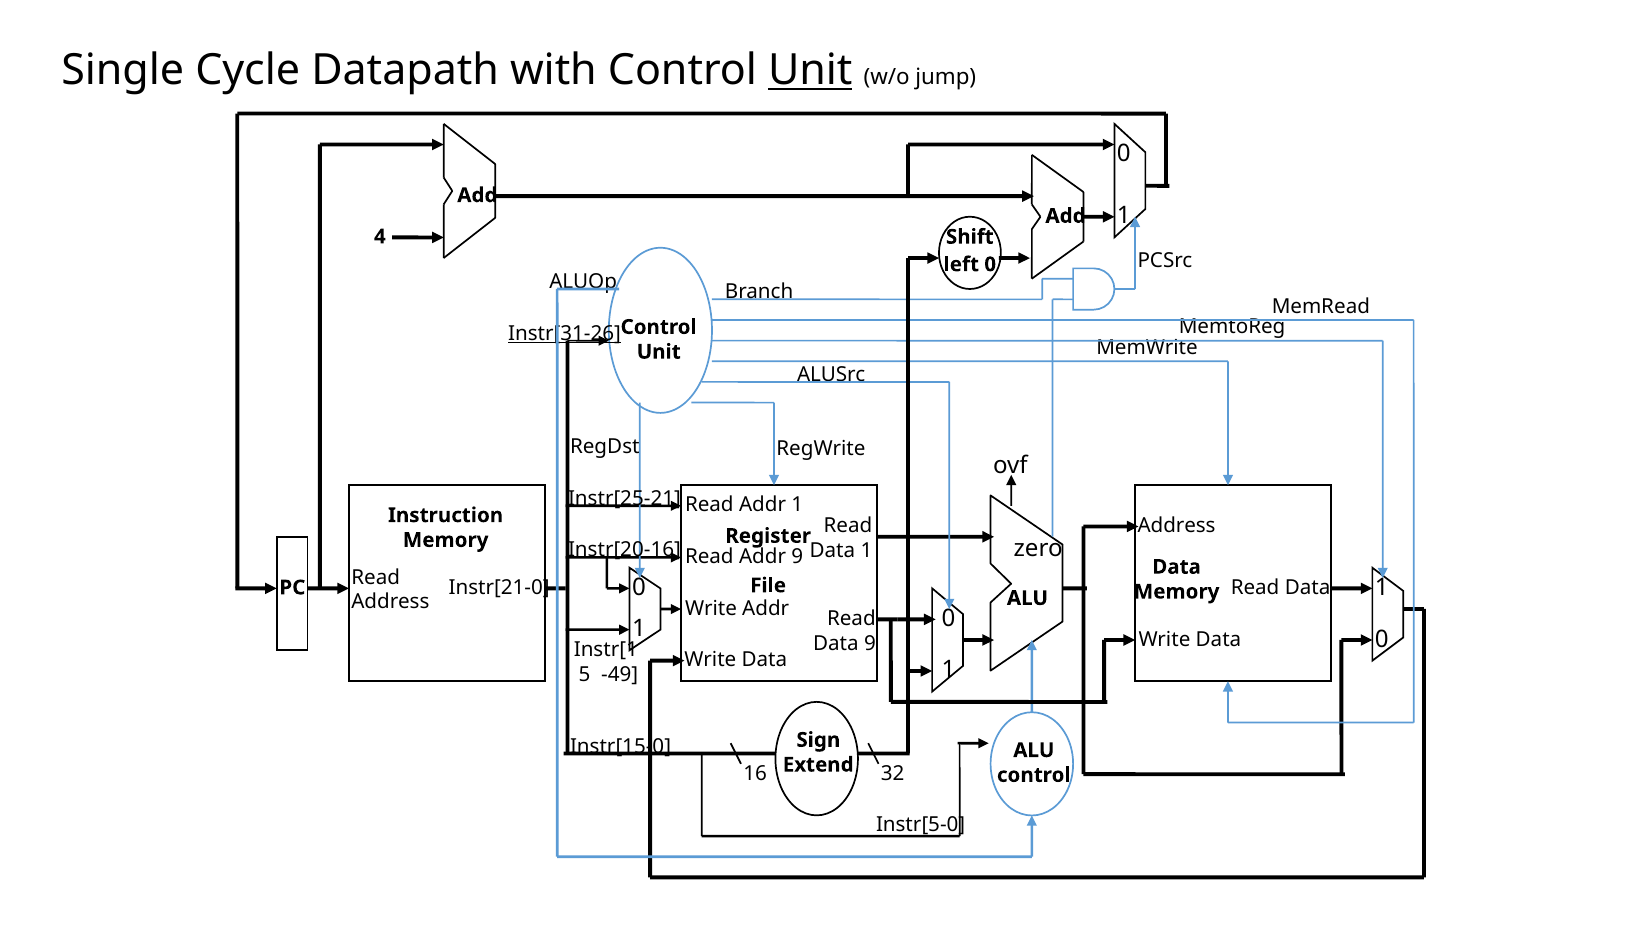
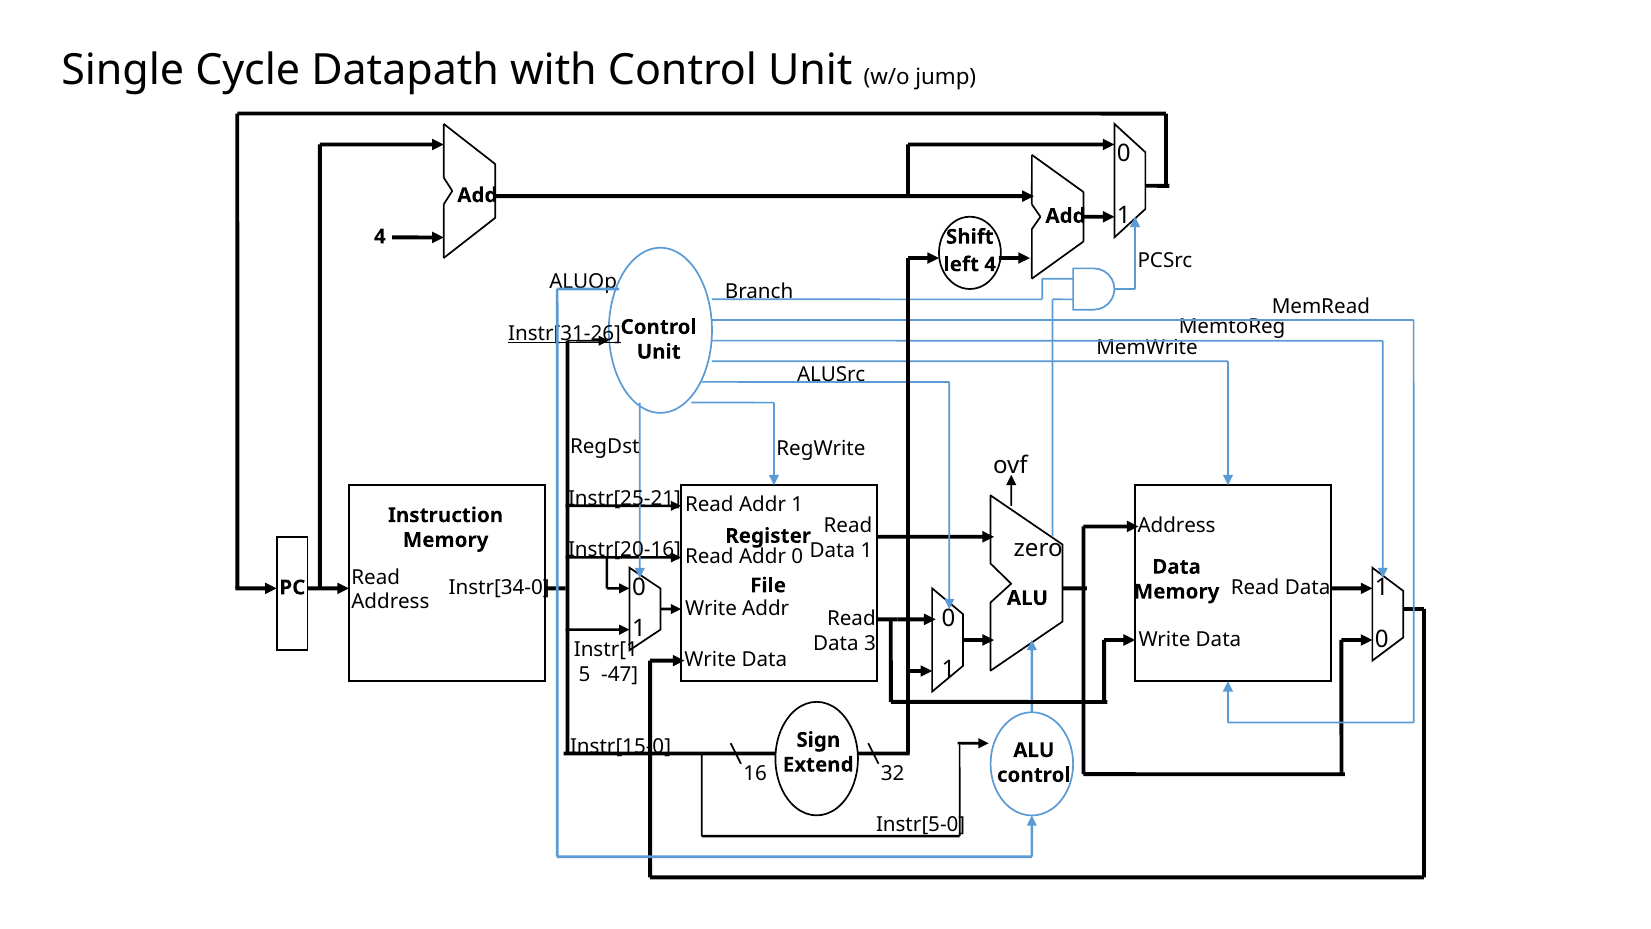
Unit at (810, 70) underline: present -> none
left 0: 0 -> 4
Addr 9: 9 -> 0
Instr[21-0: Instr[21-0 -> Instr[34-0
Data 9: 9 -> 3
-49: -49 -> -47
